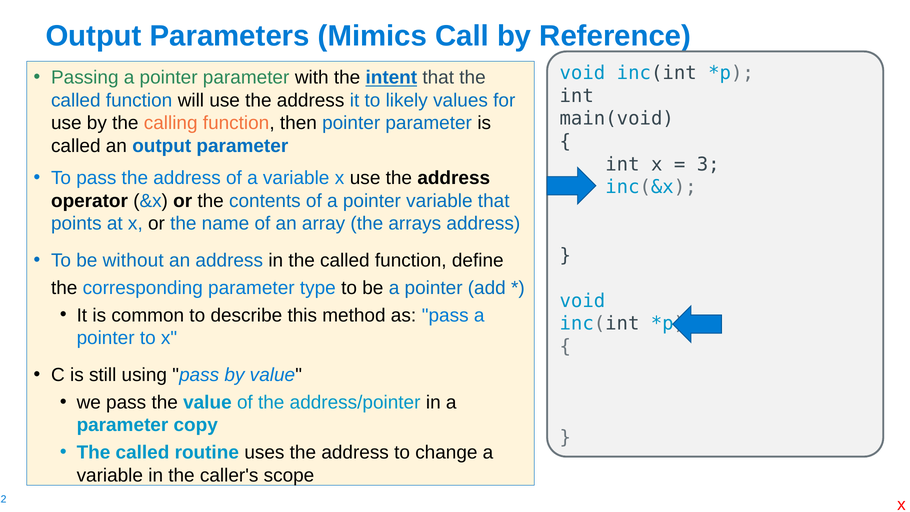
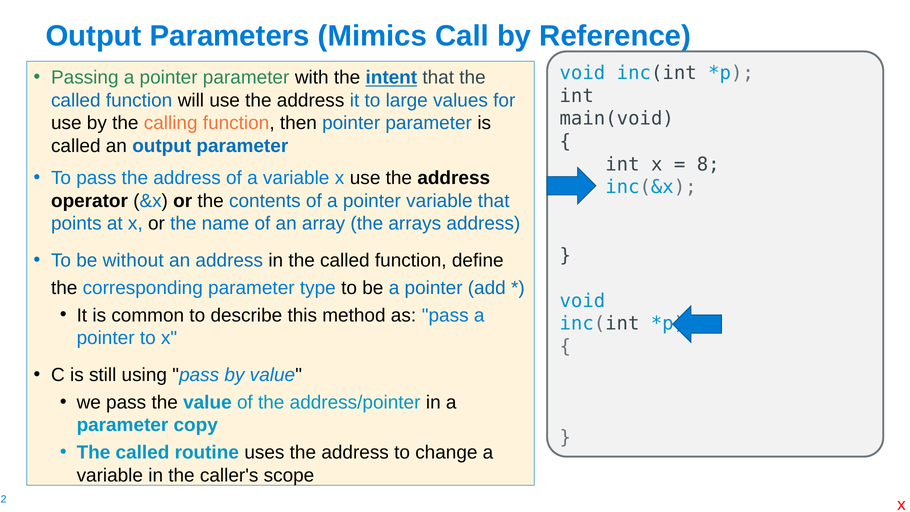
likely: likely -> large
3: 3 -> 8
